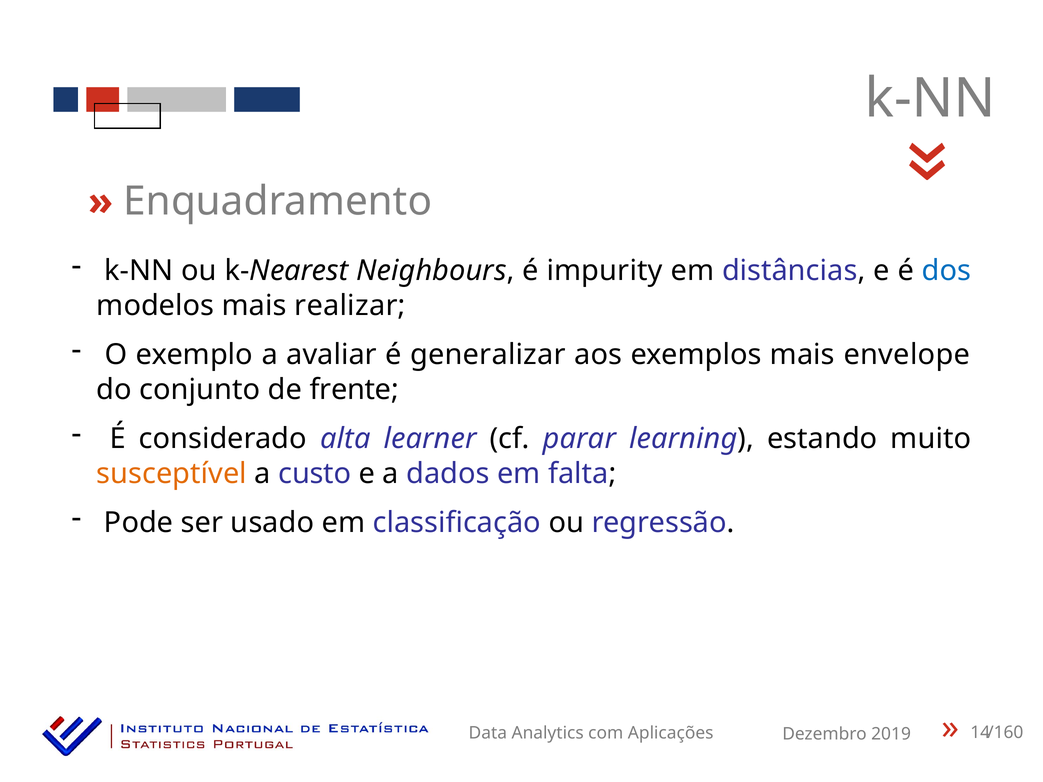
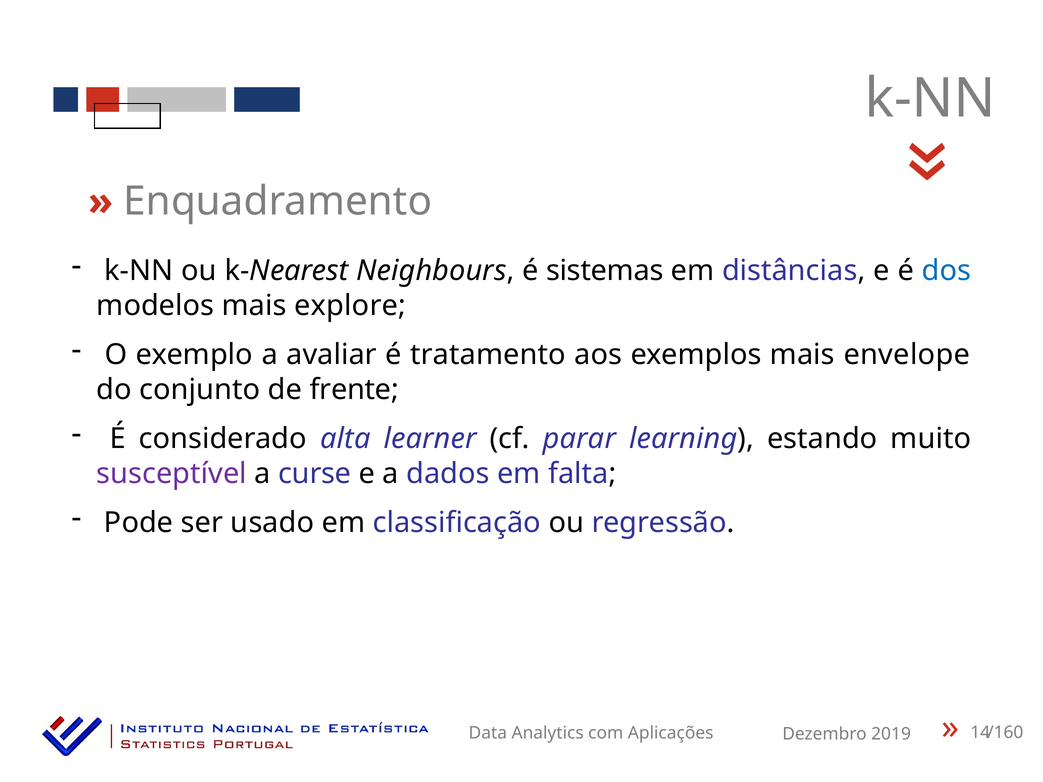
impurity: impurity -> sistemas
realizar: realizar -> explore
generalizar: generalizar -> tratamento
susceptível colour: orange -> purple
custo: custo -> curse
